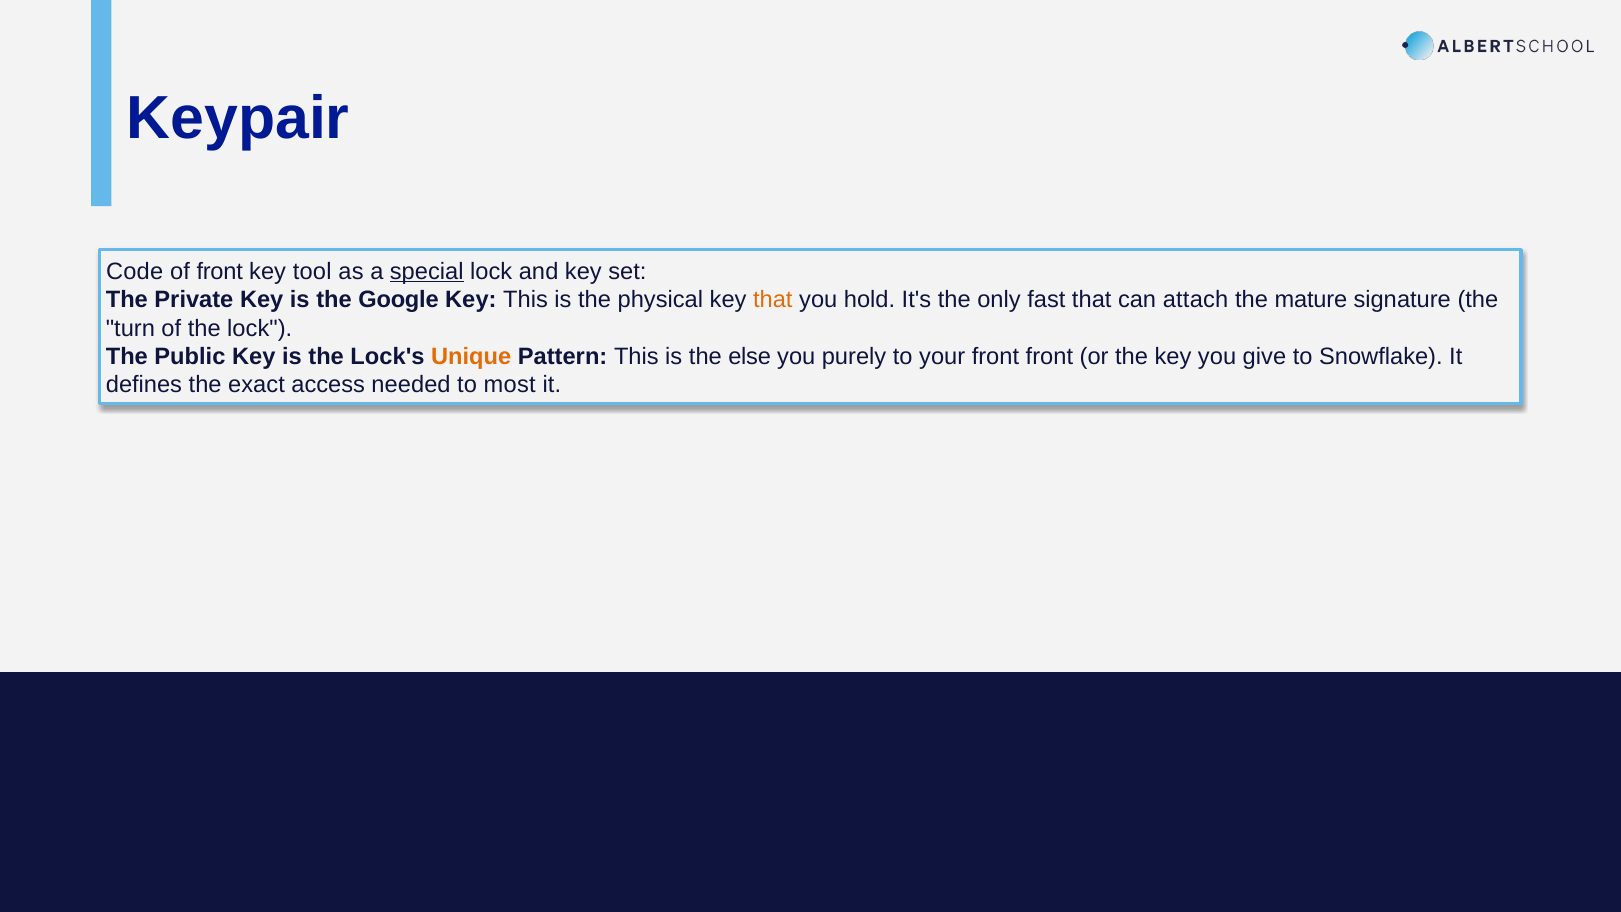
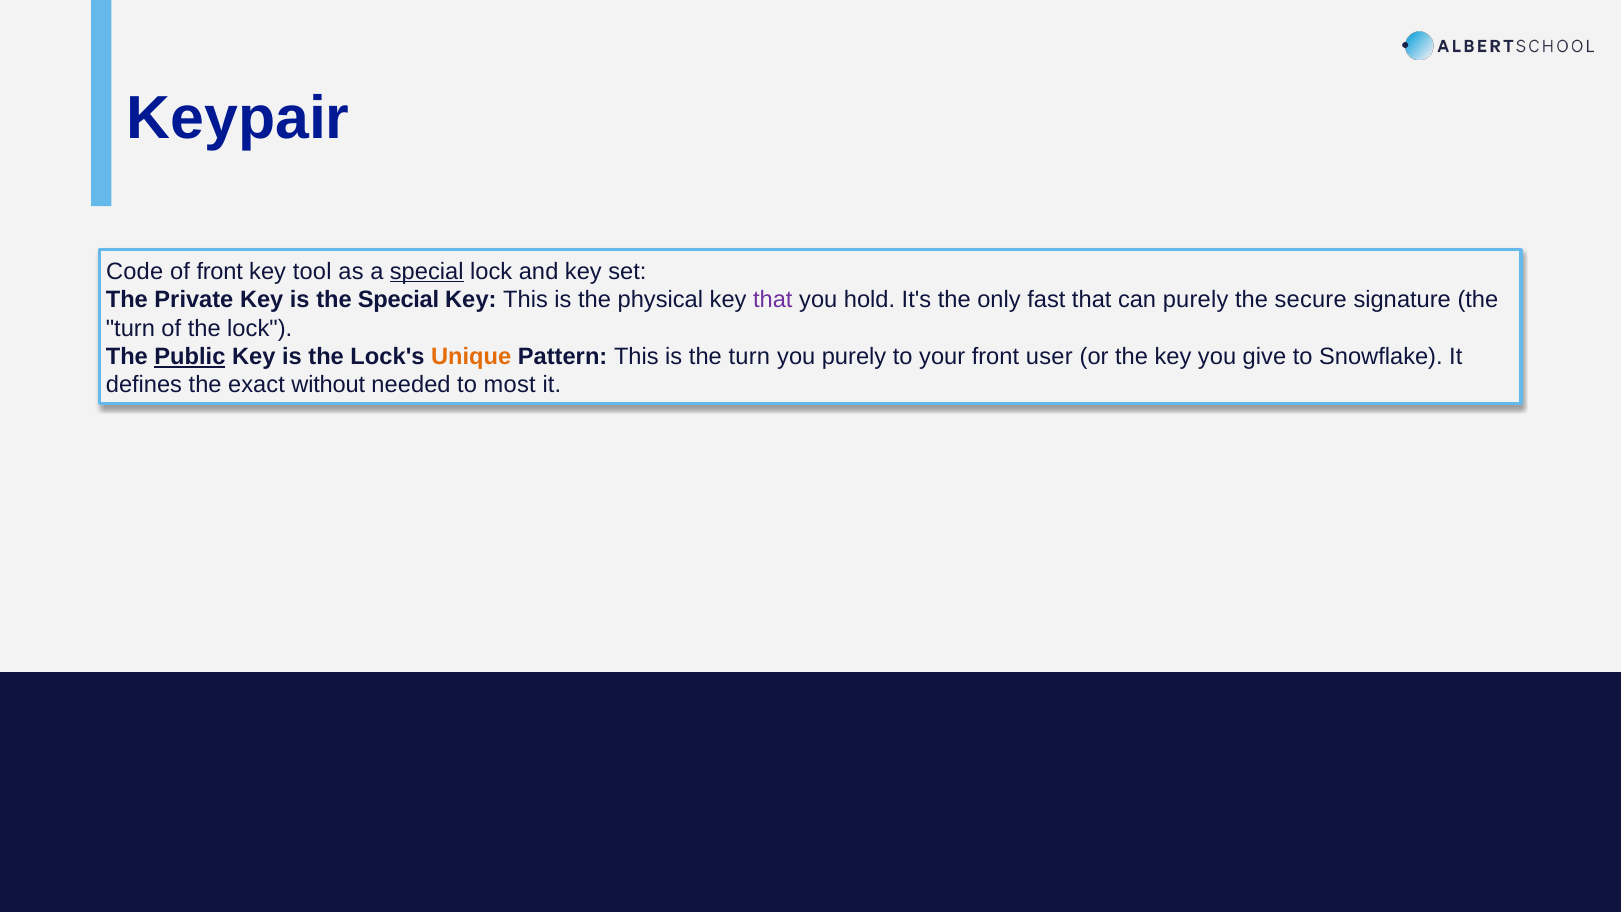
the Google: Google -> Special
that at (773, 300) colour: orange -> purple
can attach: attach -> purely
mature: mature -> secure
Public underline: none -> present
is the else: else -> turn
front front: front -> user
access: access -> without
